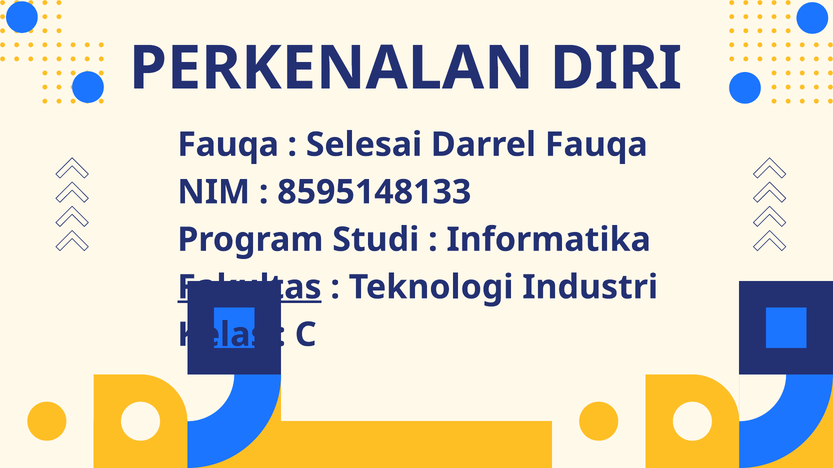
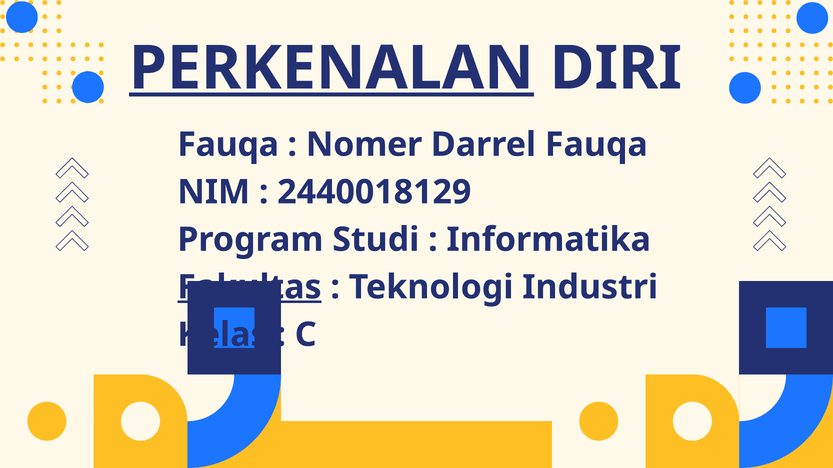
PERKENALAN underline: none -> present
Selesai: Selesai -> Nomer
8595148133: 8595148133 -> 2440018129
